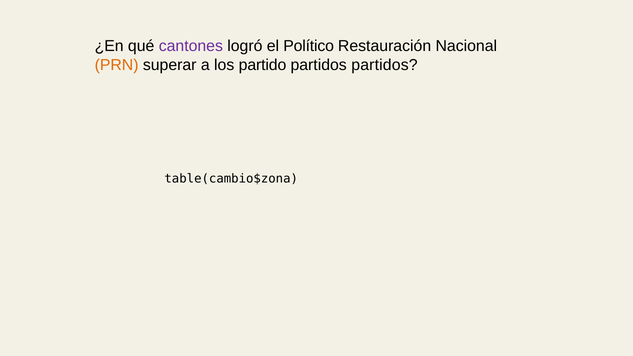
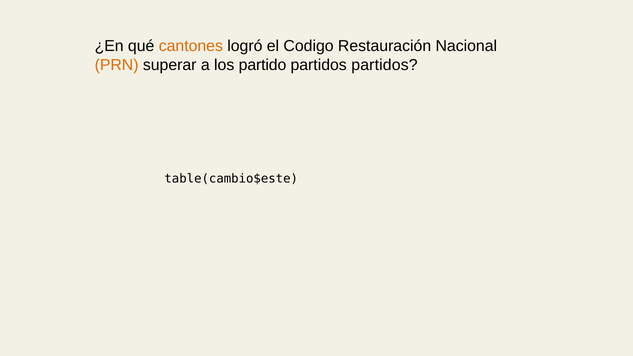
cantones colour: purple -> orange
Político: Político -> Codigo
table(cambio$zona: table(cambio$zona -> table(cambio$este
